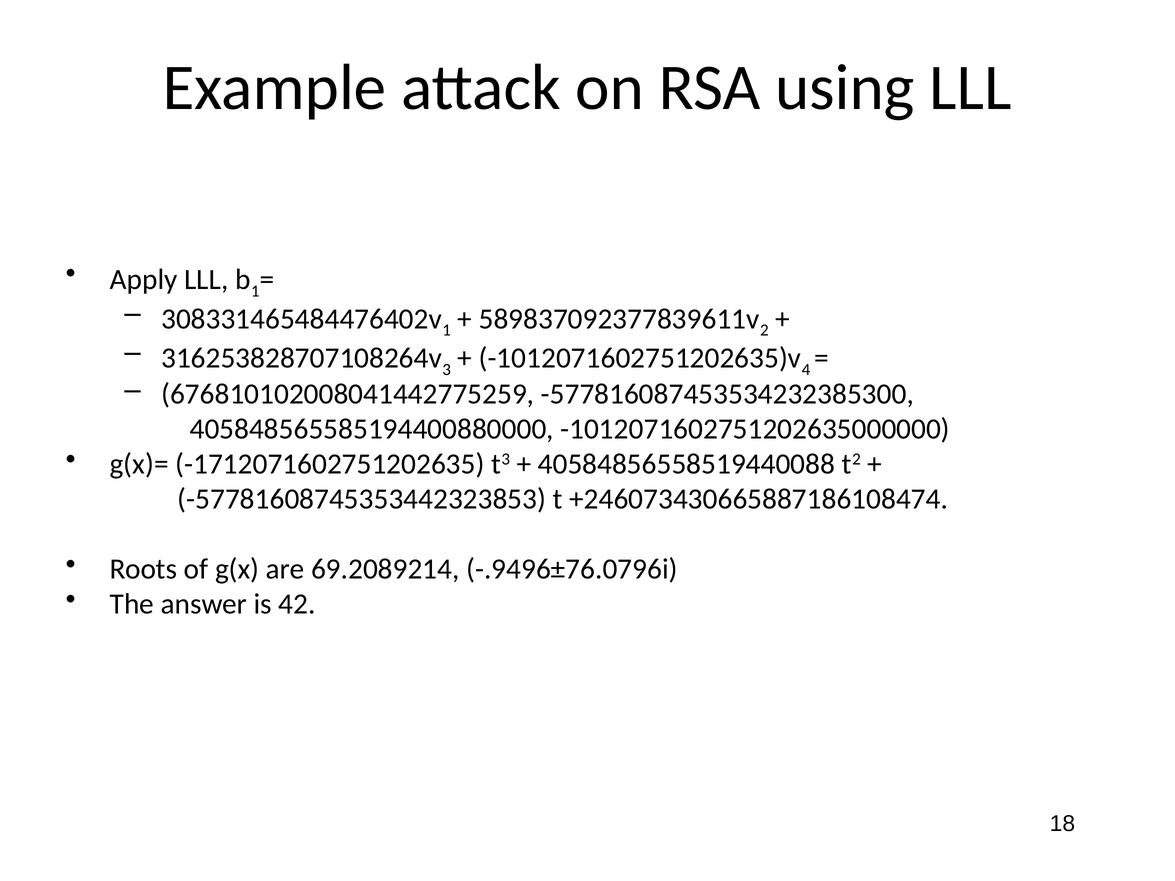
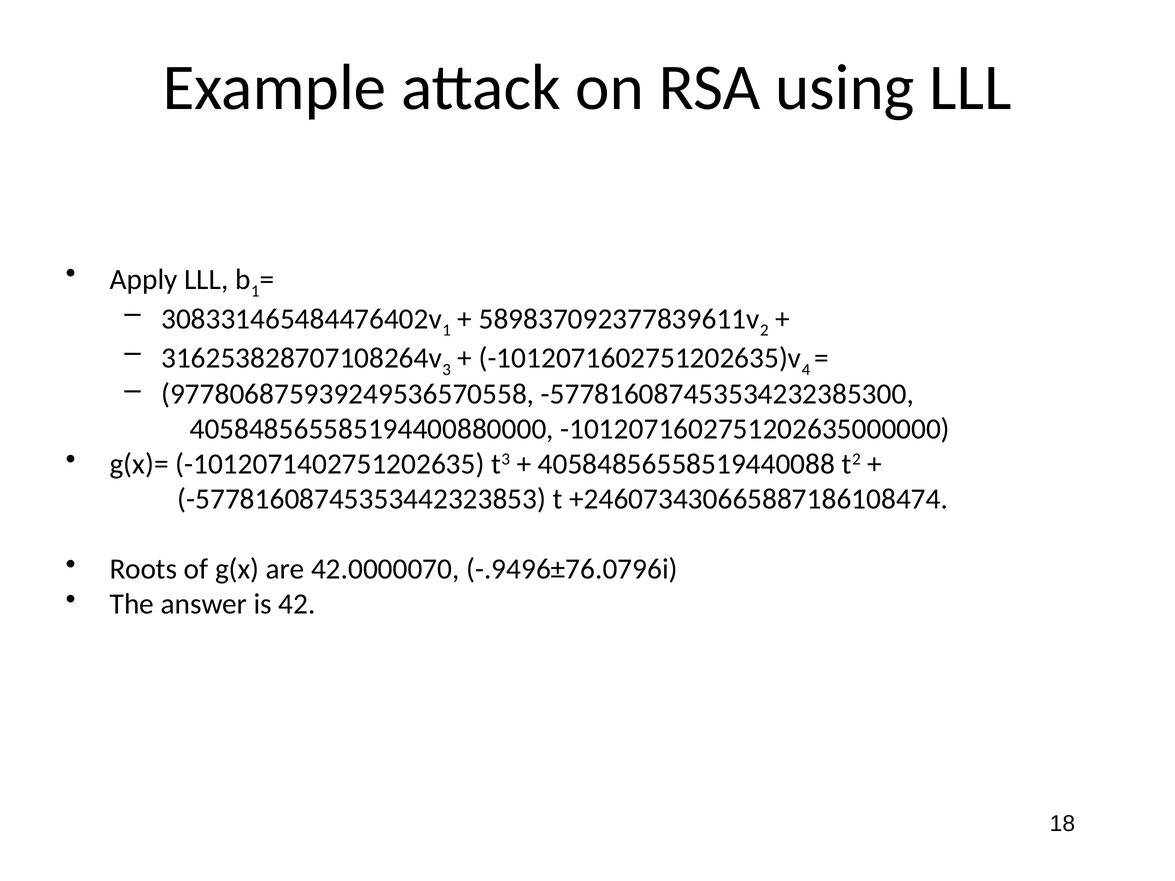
676810102008041442775259: 676810102008041442775259 -> 977806875939249536570558
-1712071602751202635: -1712071602751202635 -> -1012071402751202635
69.2089214: 69.2089214 -> 42.0000070
